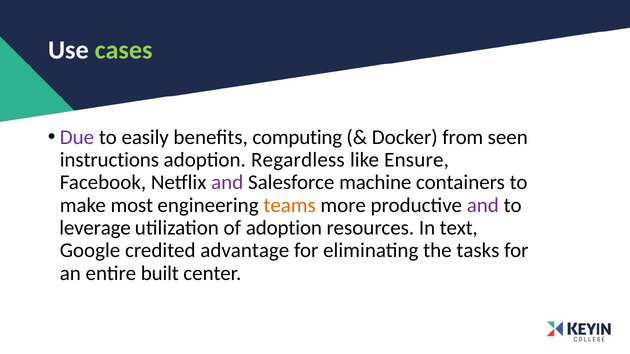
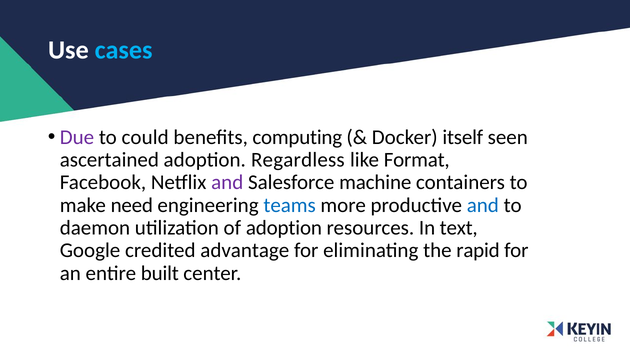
cases colour: light green -> light blue
easily: easily -> could
from: from -> itself
instructions: instructions -> ascertained
Ensure: Ensure -> Format
most: most -> need
teams colour: orange -> blue
and at (483, 205) colour: purple -> blue
leverage: leverage -> daemon
tasks: tasks -> rapid
